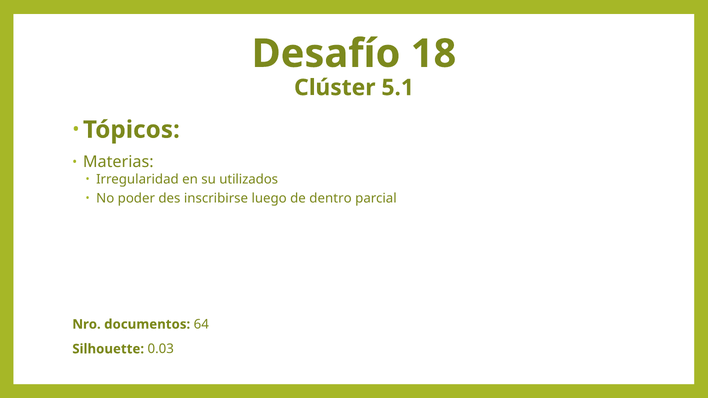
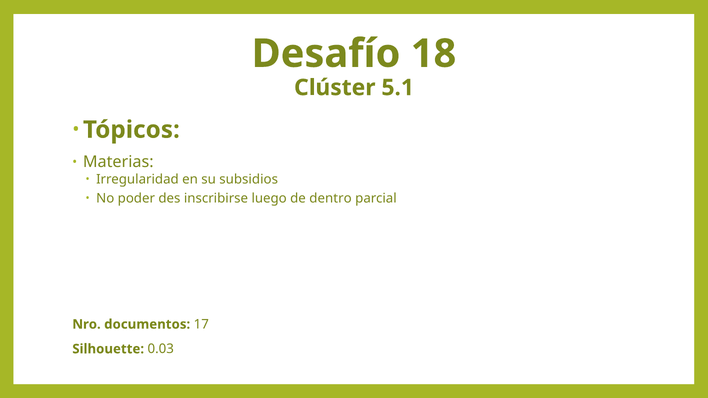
utilizados: utilizados -> subsidios
64: 64 -> 17
